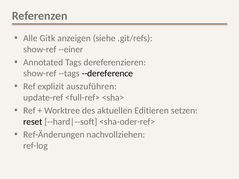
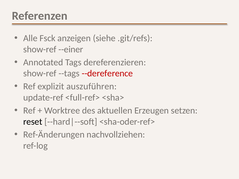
Gitk: Gitk -> Fsck
--dereference colour: black -> red
Editieren: Editieren -> Erzeugen
